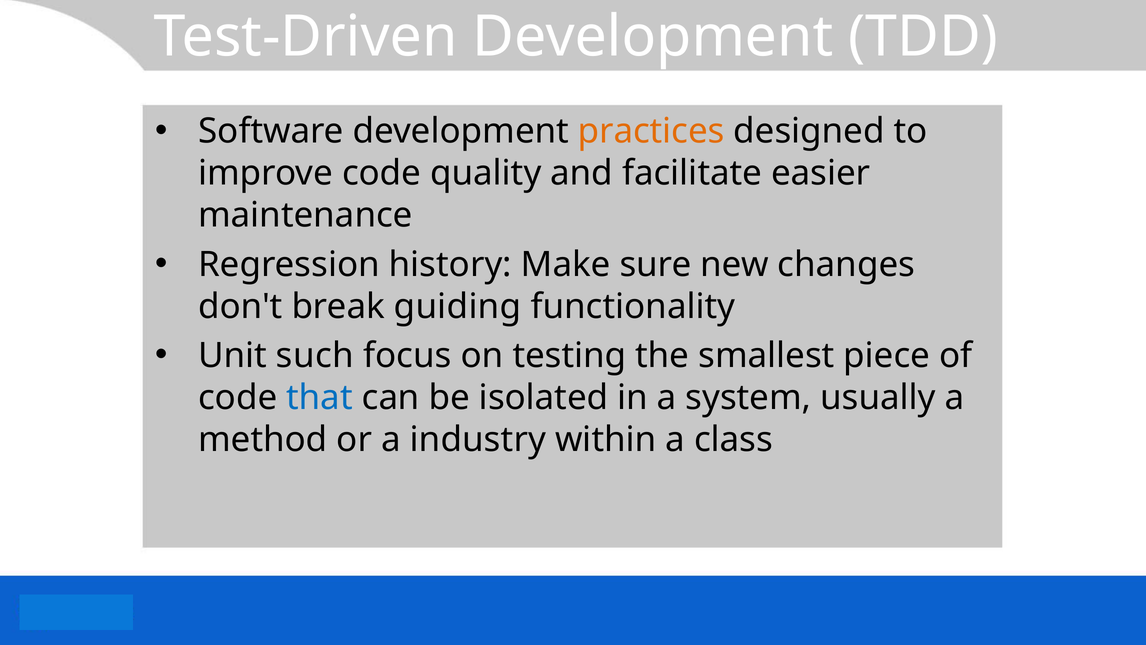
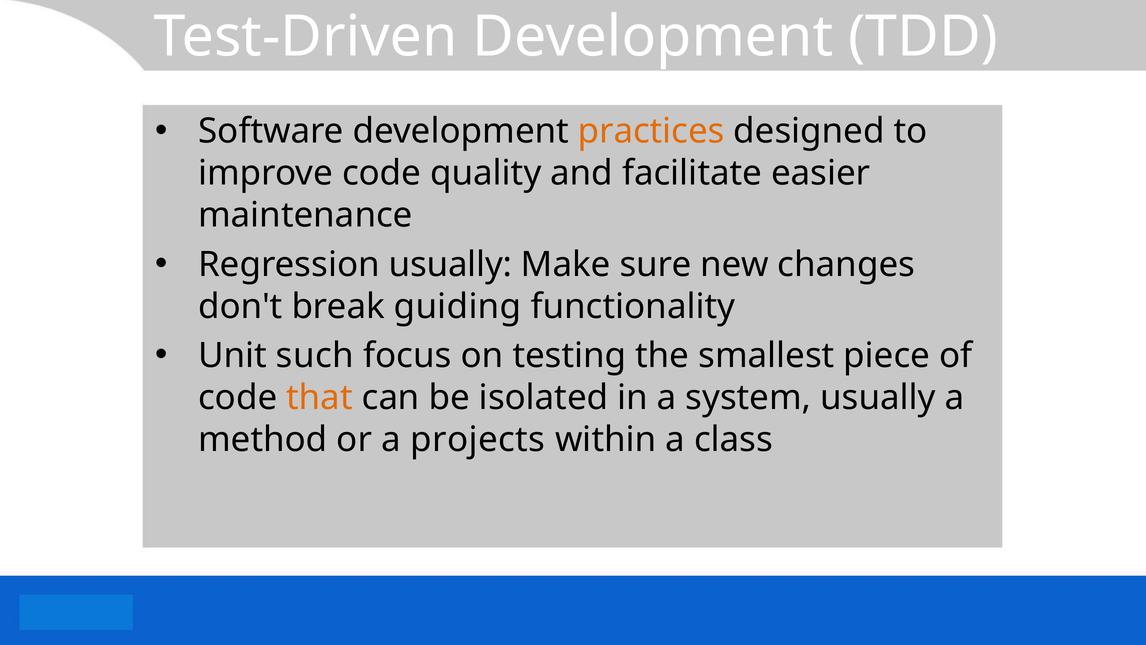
Regression history: history -> usually
that colour: blue -> orange
industry: industry -> projects
